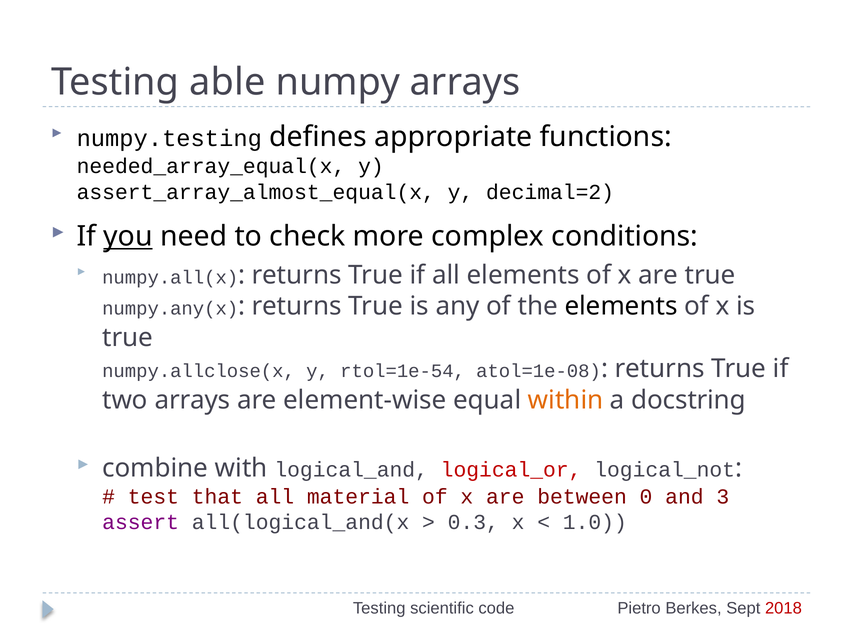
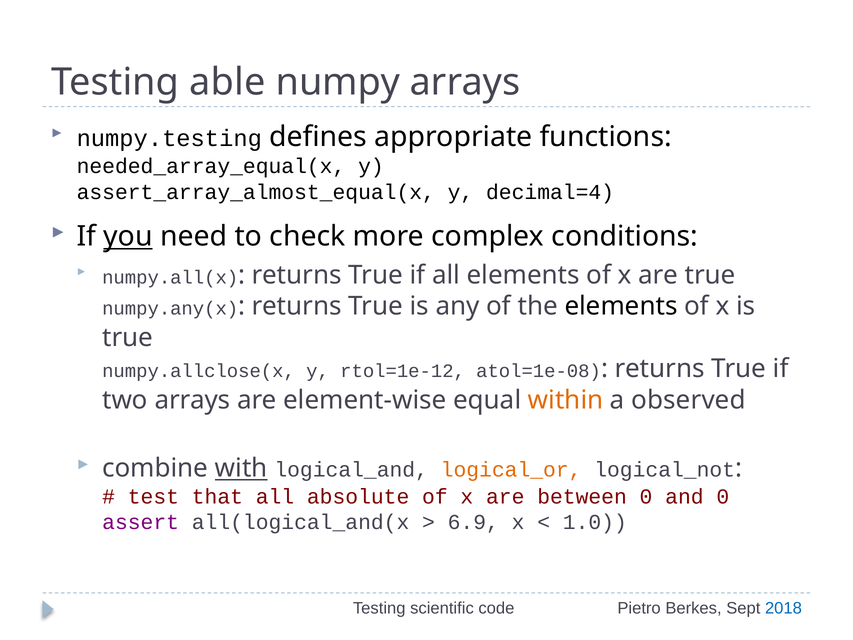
decimal=2: decimal=2 -> decimal=4
rtol=1e-54: rtol=1e-54 -> rtol=1e-12
docstring: docstring -> observed
with underline: none -> present
logical_or colour: red -> orange
material: material -> absolute
and 3: 3 -> 0
0.3: 0.3 -> 6.9
2018 colour: red -> blue
